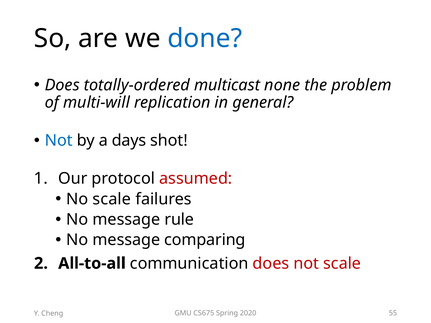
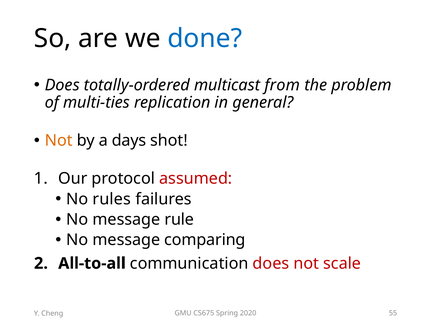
none: none -> from
multi-will: multi-will -> multi-ties
Not at (59, 141) colour: blue -> orange
No scale: scale -> rules
